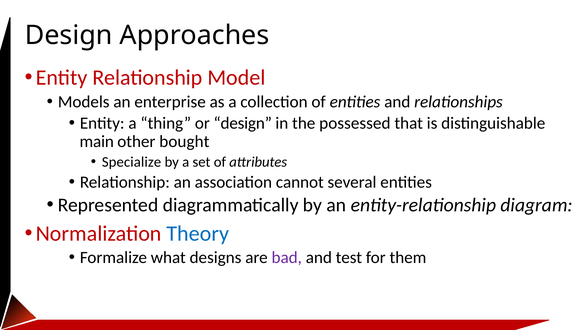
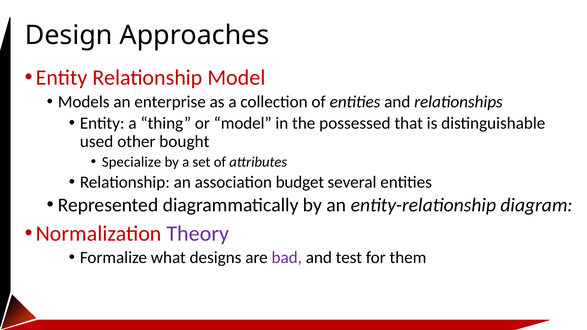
or design: design -> model
main: main -> used
cannot: cannot -> budget
Theory colour: blue -> purple
